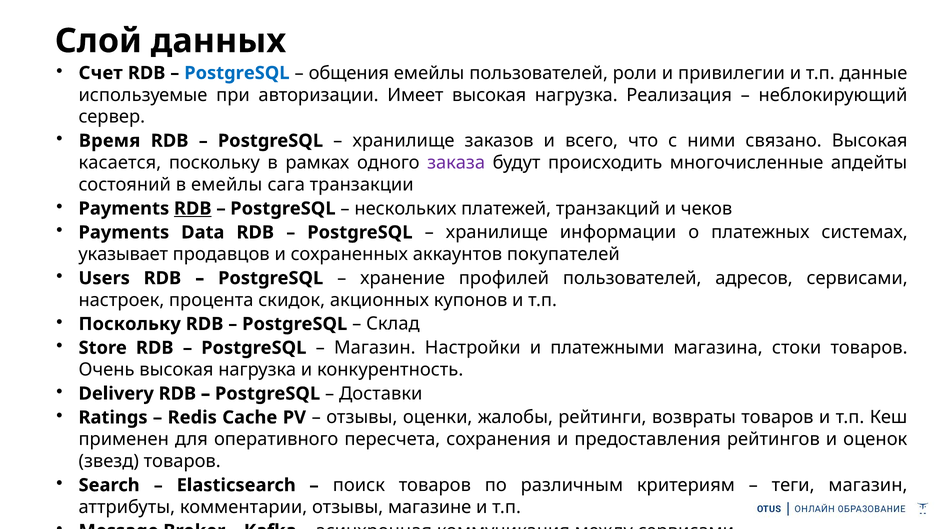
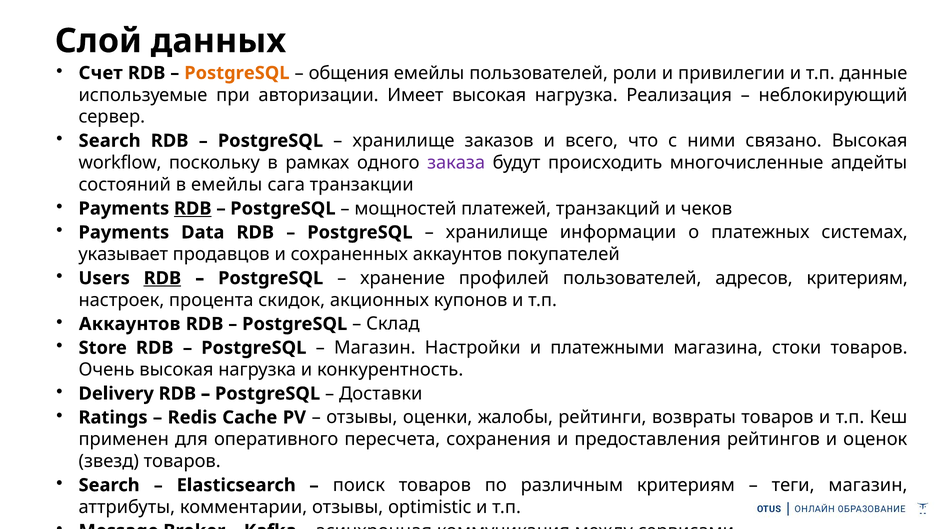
PostgreSQL at (237, 73) colour: blue -> orange
Время at (110, 141): Время -> Search
касается: касается -> workflow
нескольких: нескольких -> мощностей
RDB at (162, 278) underline: none -> present
адресов сервисами: сервисами -> критериям
Поскольку at (130, 324): Поскольку -> Аккаунтов
магазине: магазине -> optimistic
